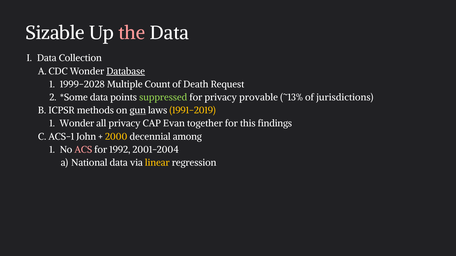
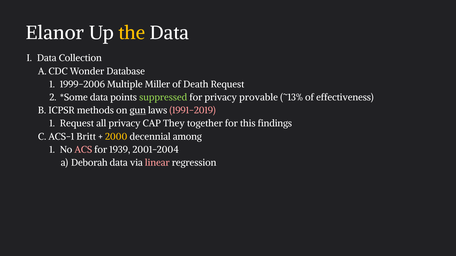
Sizable: Sizable -> Elanor
the colour: pink -> yellow
Database underline: present -> none
1999-2028: 1999-2028 -> 1999-2006
Count: Count -> Miller
jurisdictions: jurisdictions -> effectiveness
1991-2019 colour: yellow -> pink
Wonder at (77, 124): Wonder -> Request
Evan: Evan -> They
John: John -> Britt
1992: 1992 -> 1939
National: National -> Deborah
linear colour: yellow -> pink
